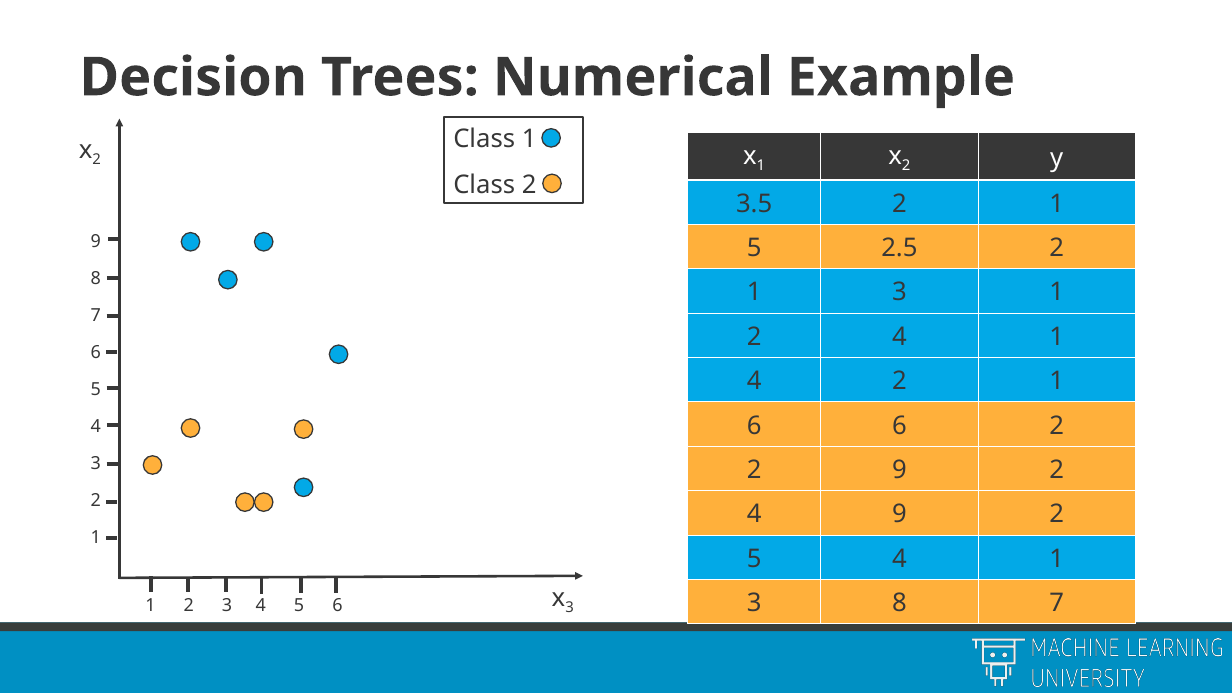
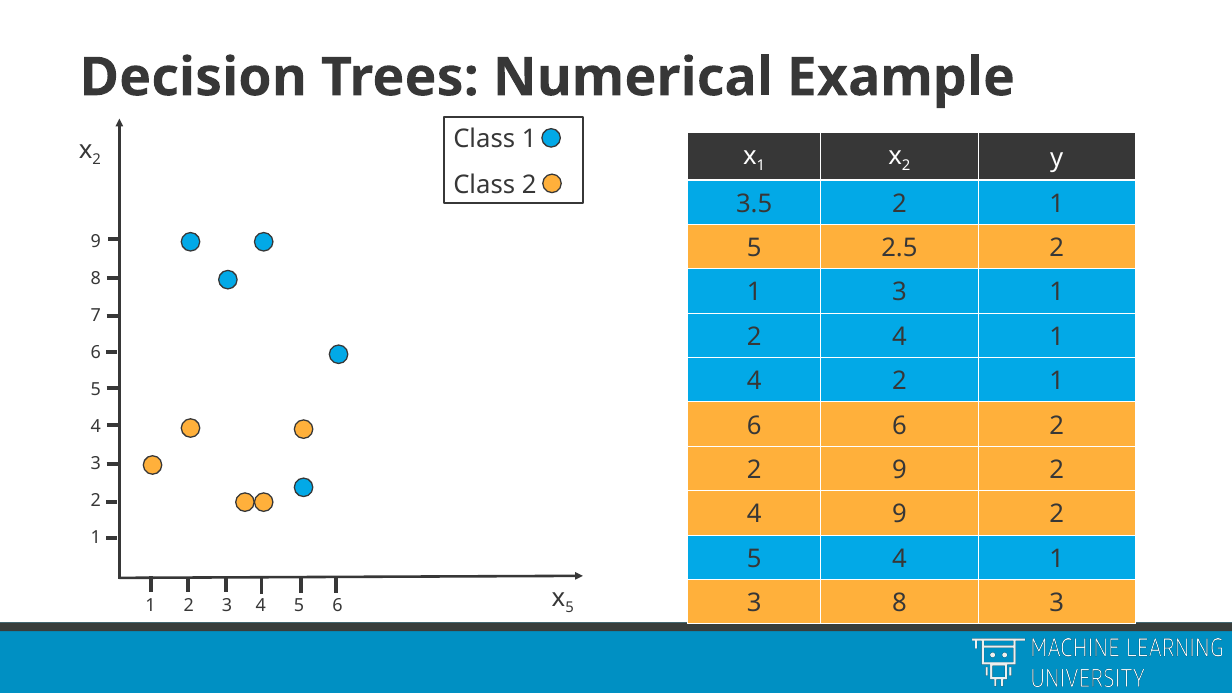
3 8 7: 7 -> 3
3 at (570, 608): 3 -> 5
